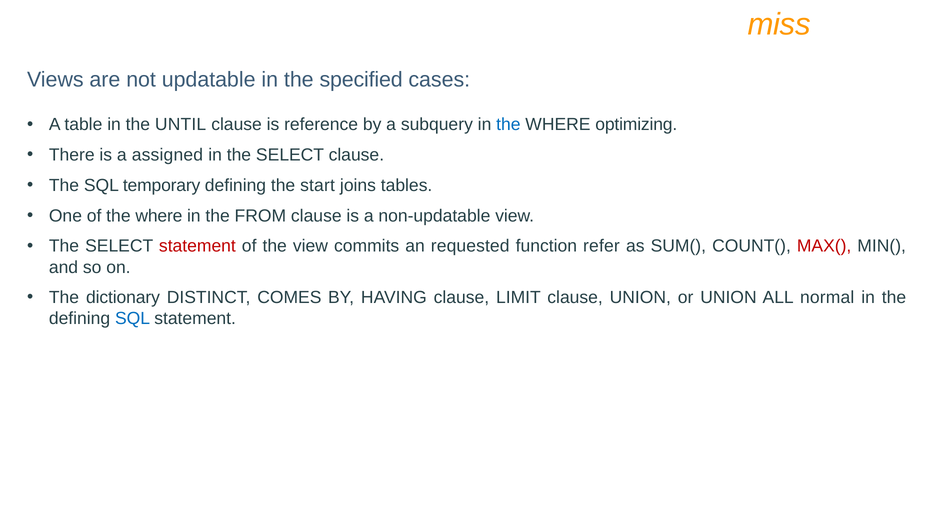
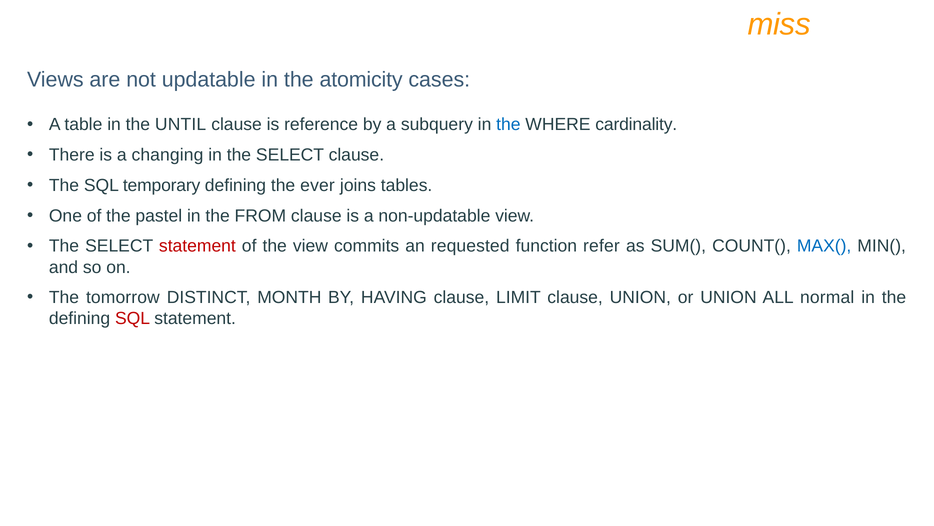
specified: specified -> atomicity
optimizing: optimizing -> cardinality
assigned: assigned -> changing
start: start -> ever
of the where: where -> pastel
MAX( colour: red -> blue
dictionary: dictionary -> tomorrow
COMES: COMES -> MONTH
SQL at (133, 318) colour: blue -> red
